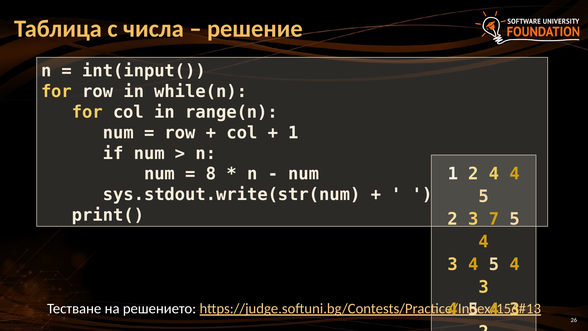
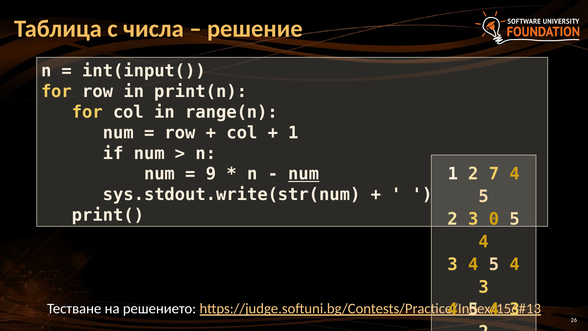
while(n: while(n -> print(n
2 4: 4 -> 7
8: 8 -> 9
num at (304, 174) underline: none -> present
7: 7 -> 0
